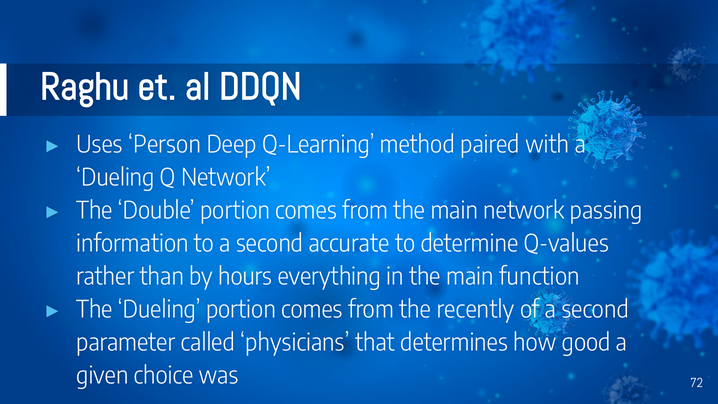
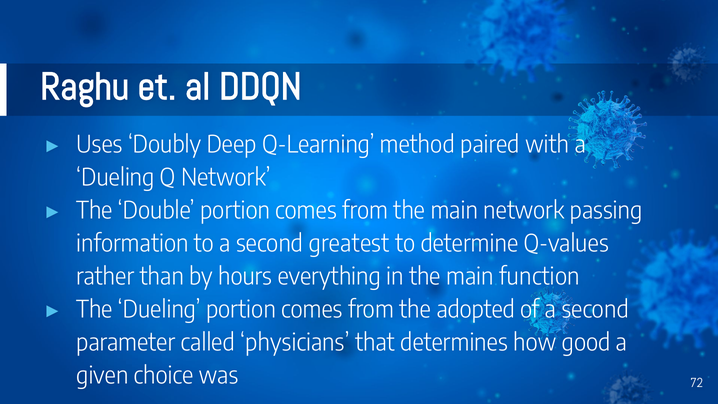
Person: Person -> Doubly
accurate: accurate -> greatest
recently: recently -> adopted
